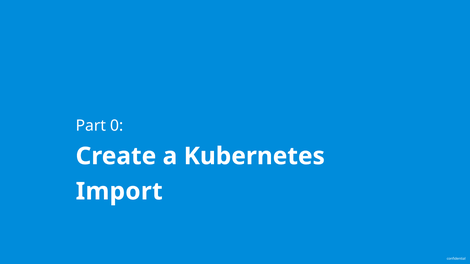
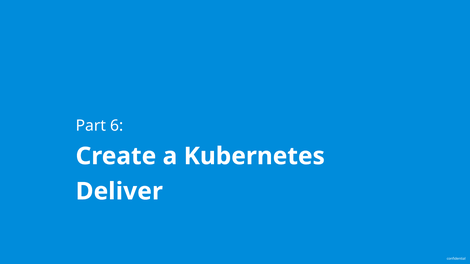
0: 0 -> 6
Import: Import -> Deliver
